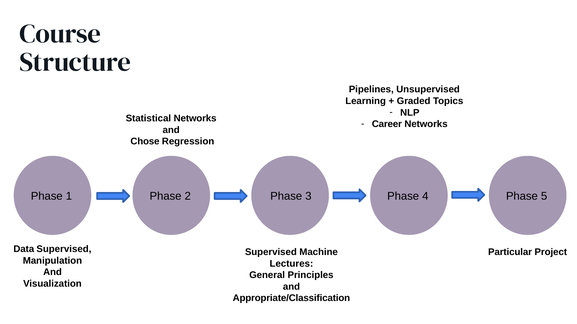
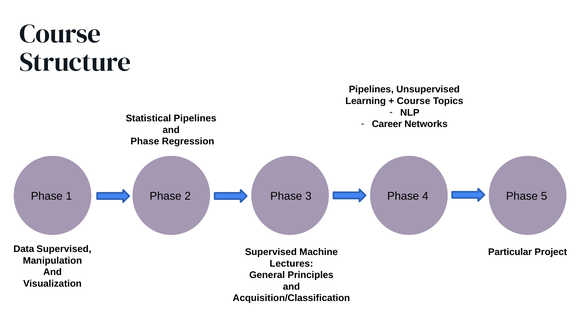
Graded at (414, 101): Graded -> Course
Statistical Networks: Networks -> Pipelines
Chose at (145, 142): Chose -> Phase
Appropriate/Classification: Appropriate/Classification -> Acquisition/Classification
